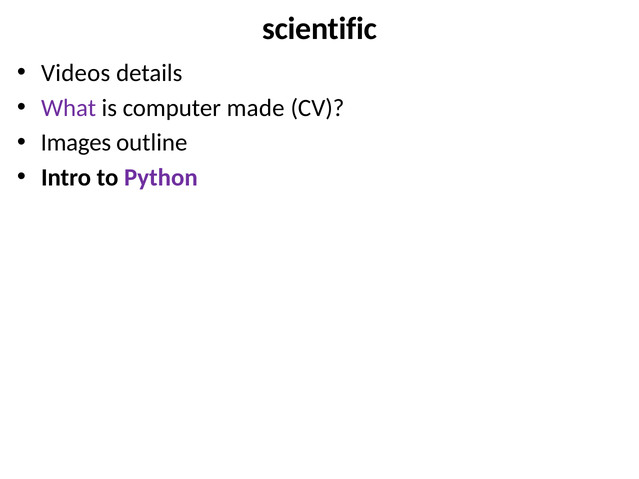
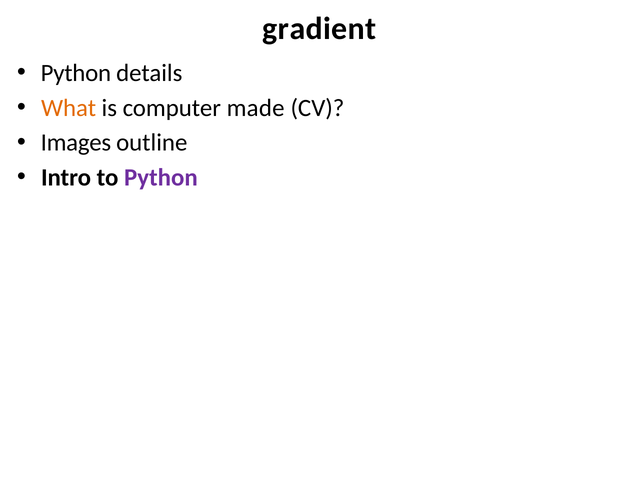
scientific: scientific -> gradient
Videos at (76, 73): Videos -> Python
What colour: purple -> orange
